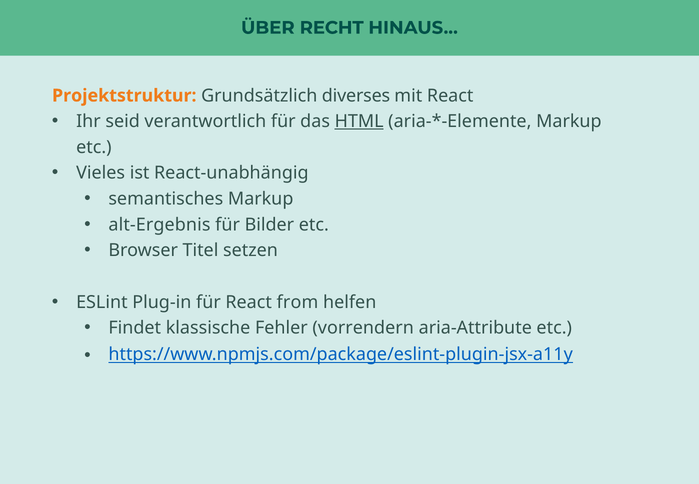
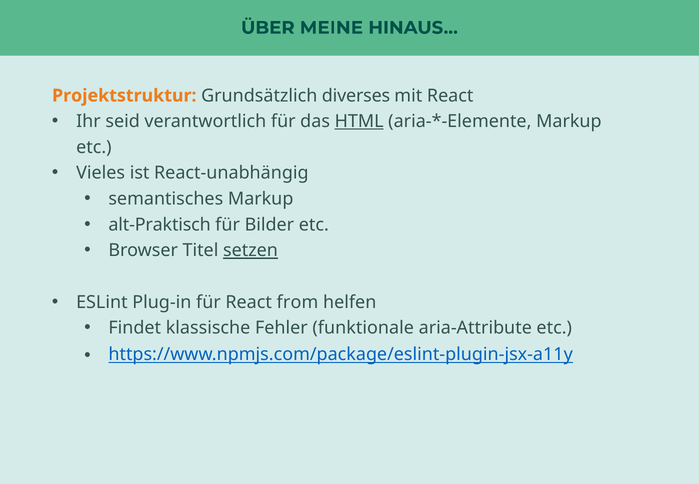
RECHT: RECHT -> MEINE
alt-Ergebnis: alt-Ergebnis -> alt-Praktisch
setzen underline: none -> present
vorrendern: vorrendern -> funktionale
